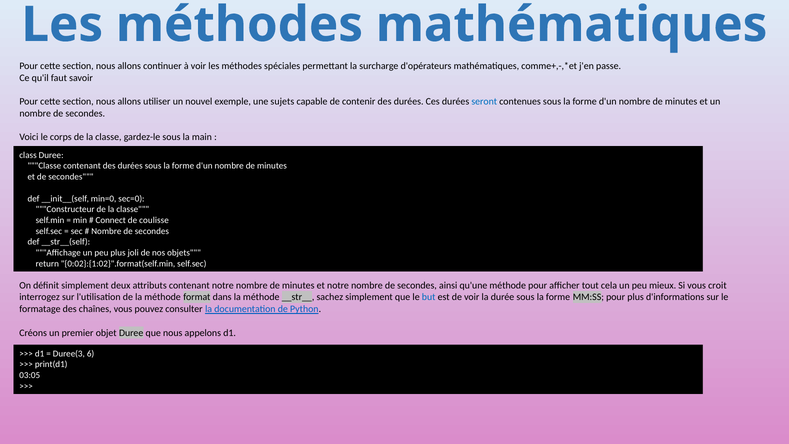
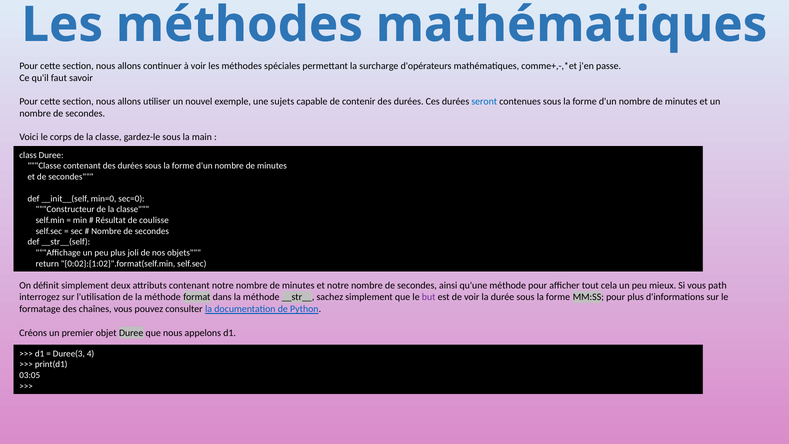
Connect: Connect -> Résultat
croit: croit -> path
but colour: blue -> purple
6: 6 -> 4
